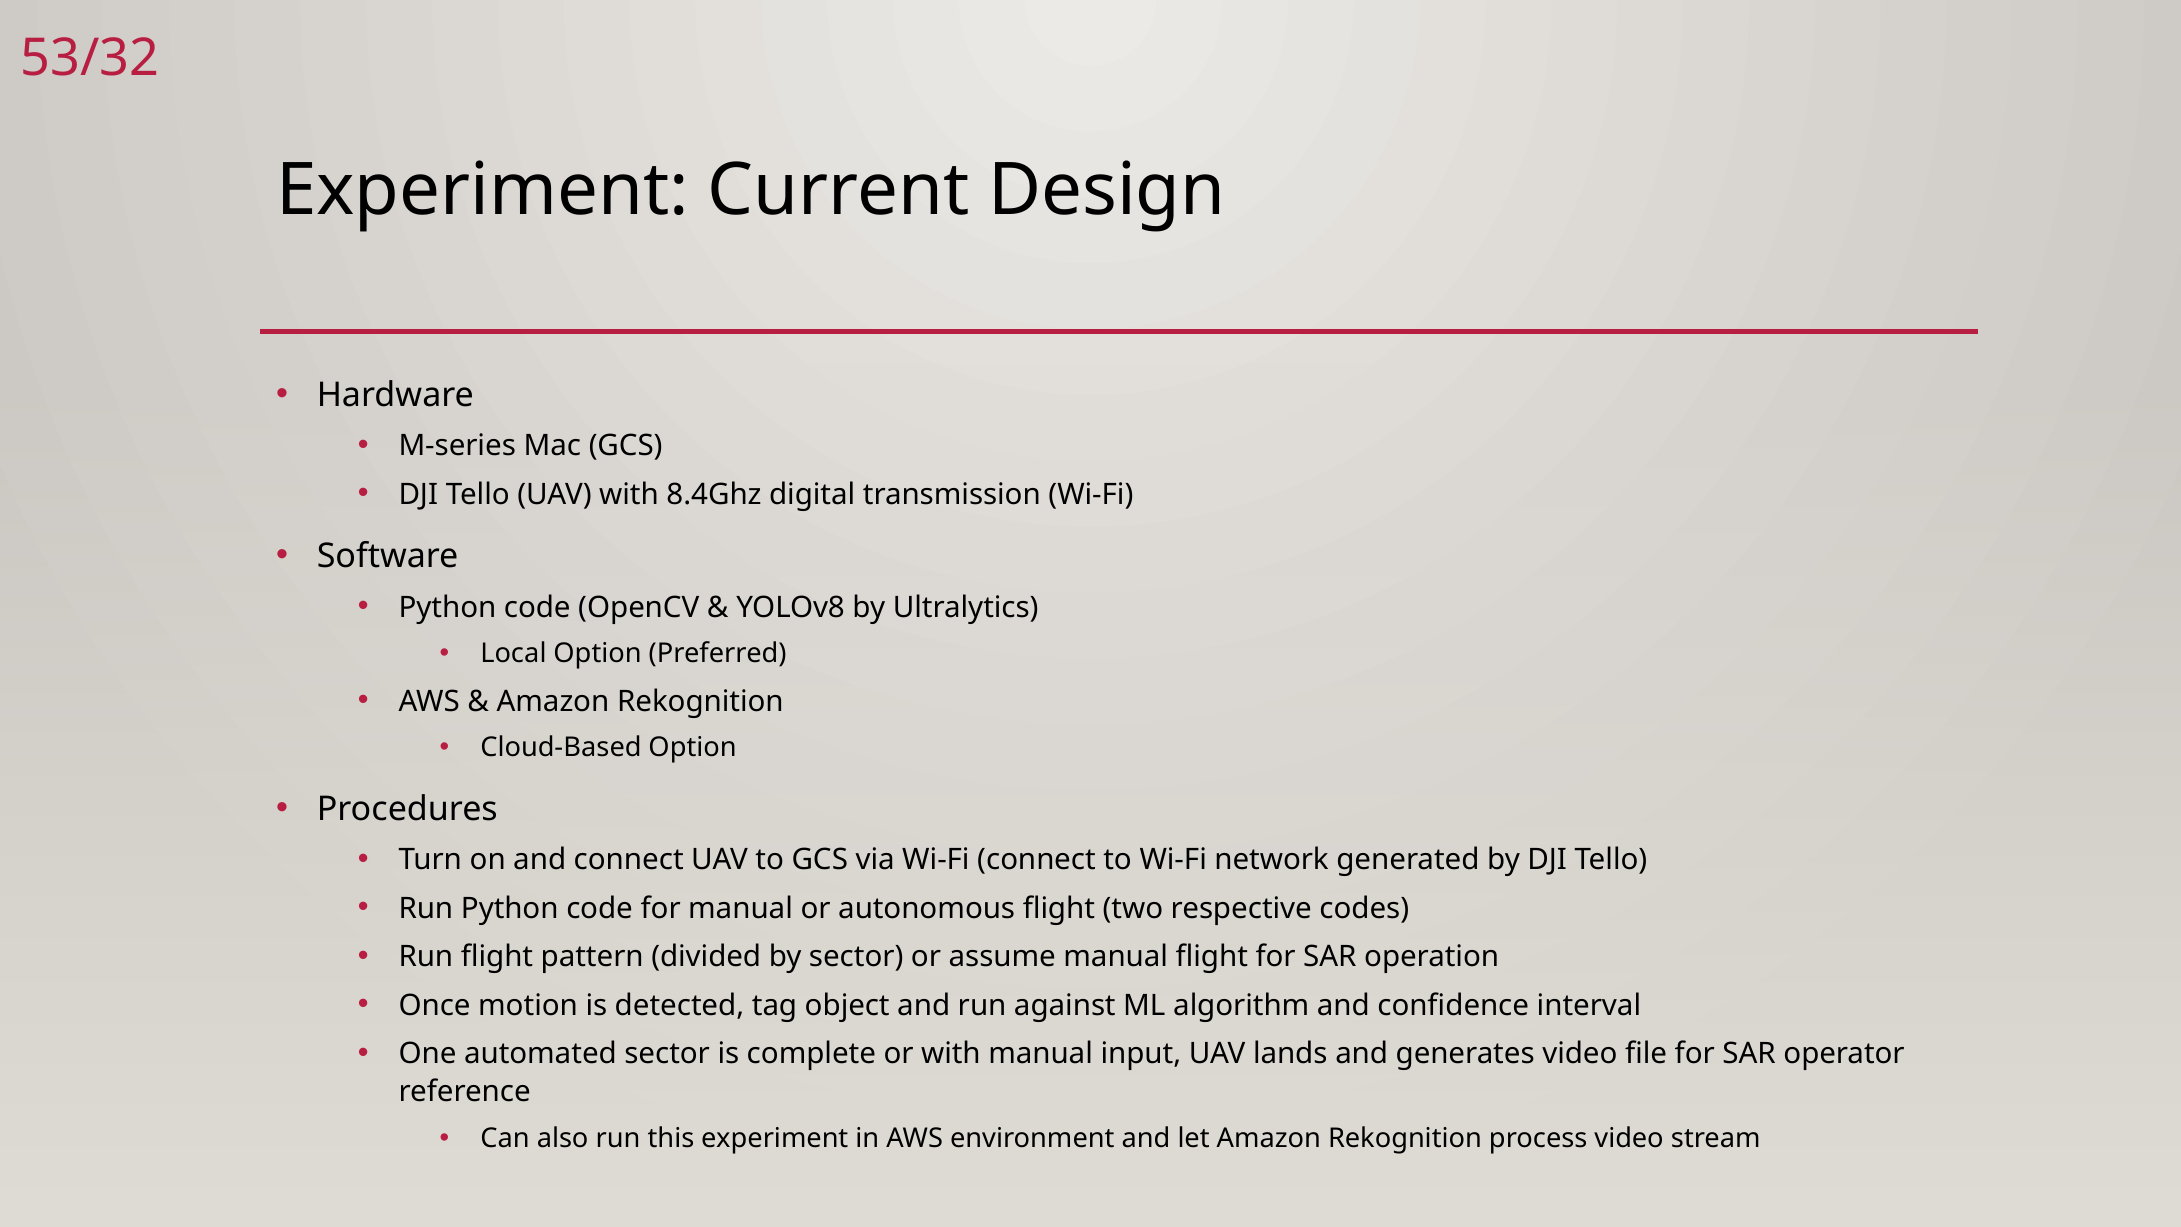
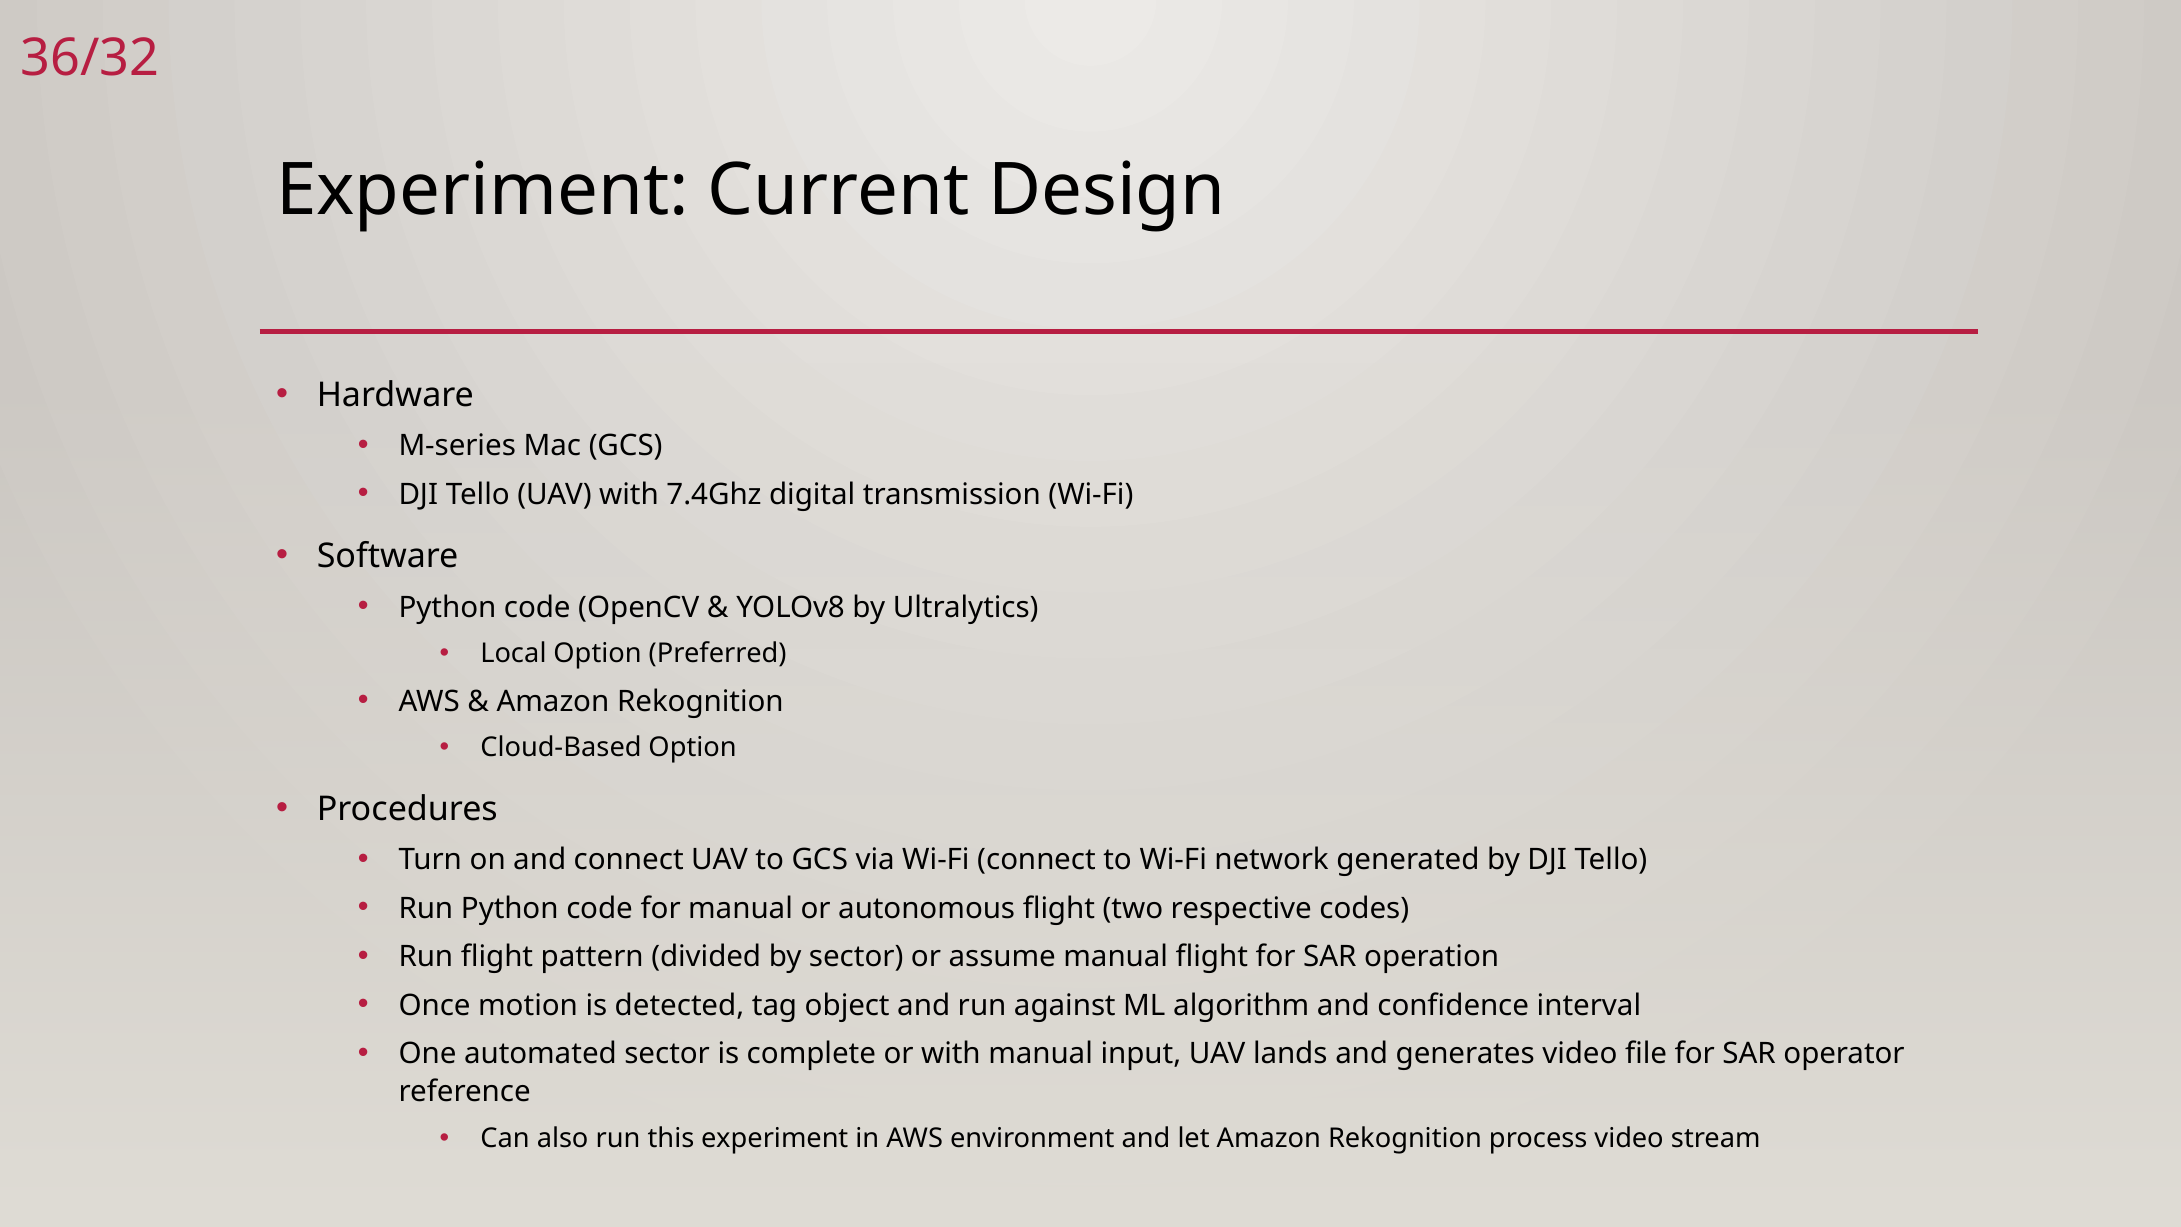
53/32: 53/32 -> 36/32
8.4Ghz: 8.4Ghz -> 7.4Ghz
